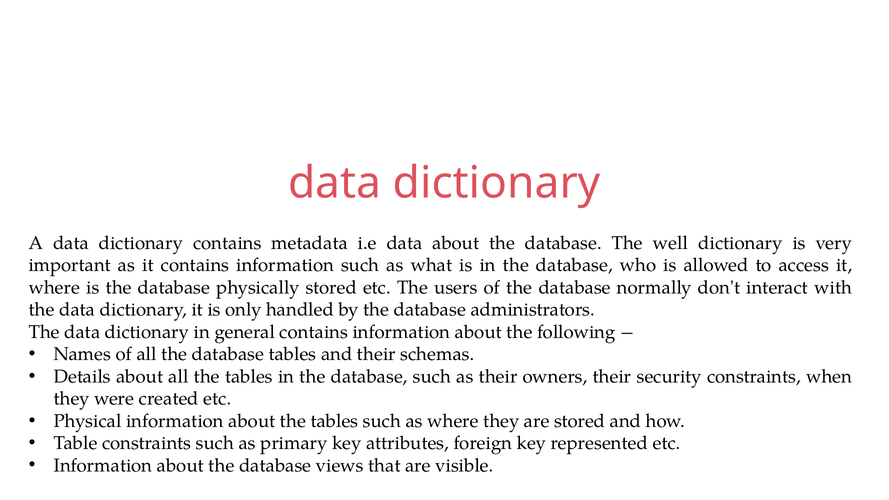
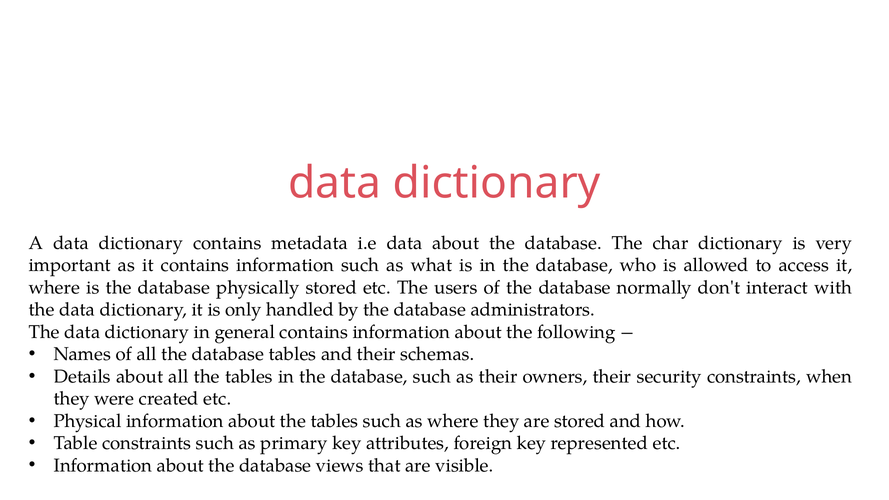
well: well -> char
